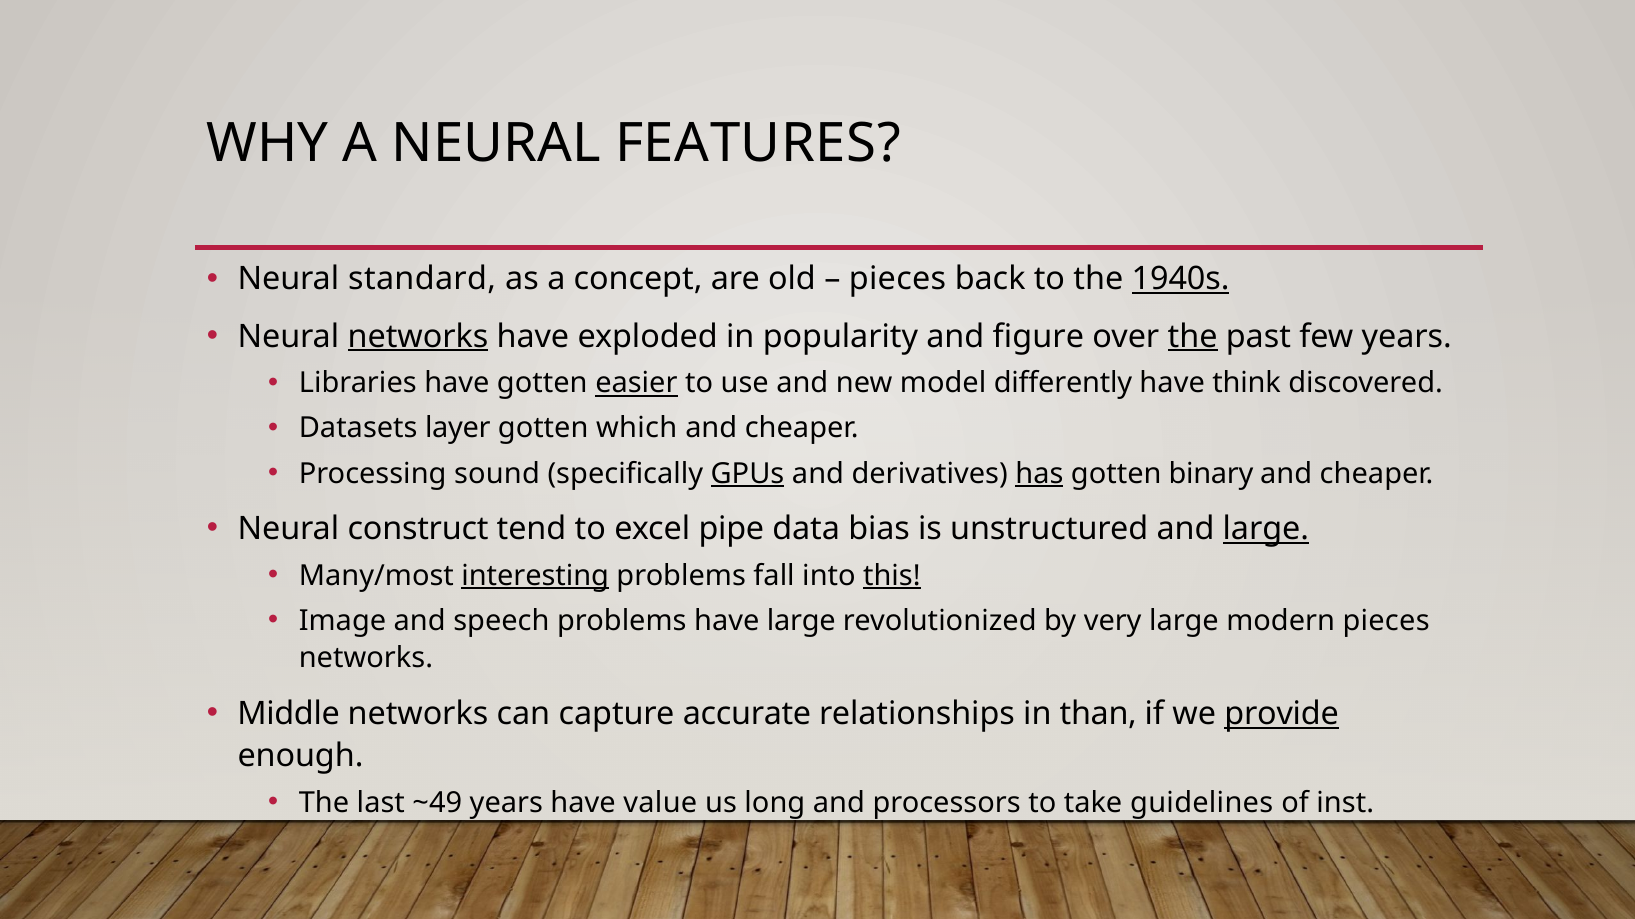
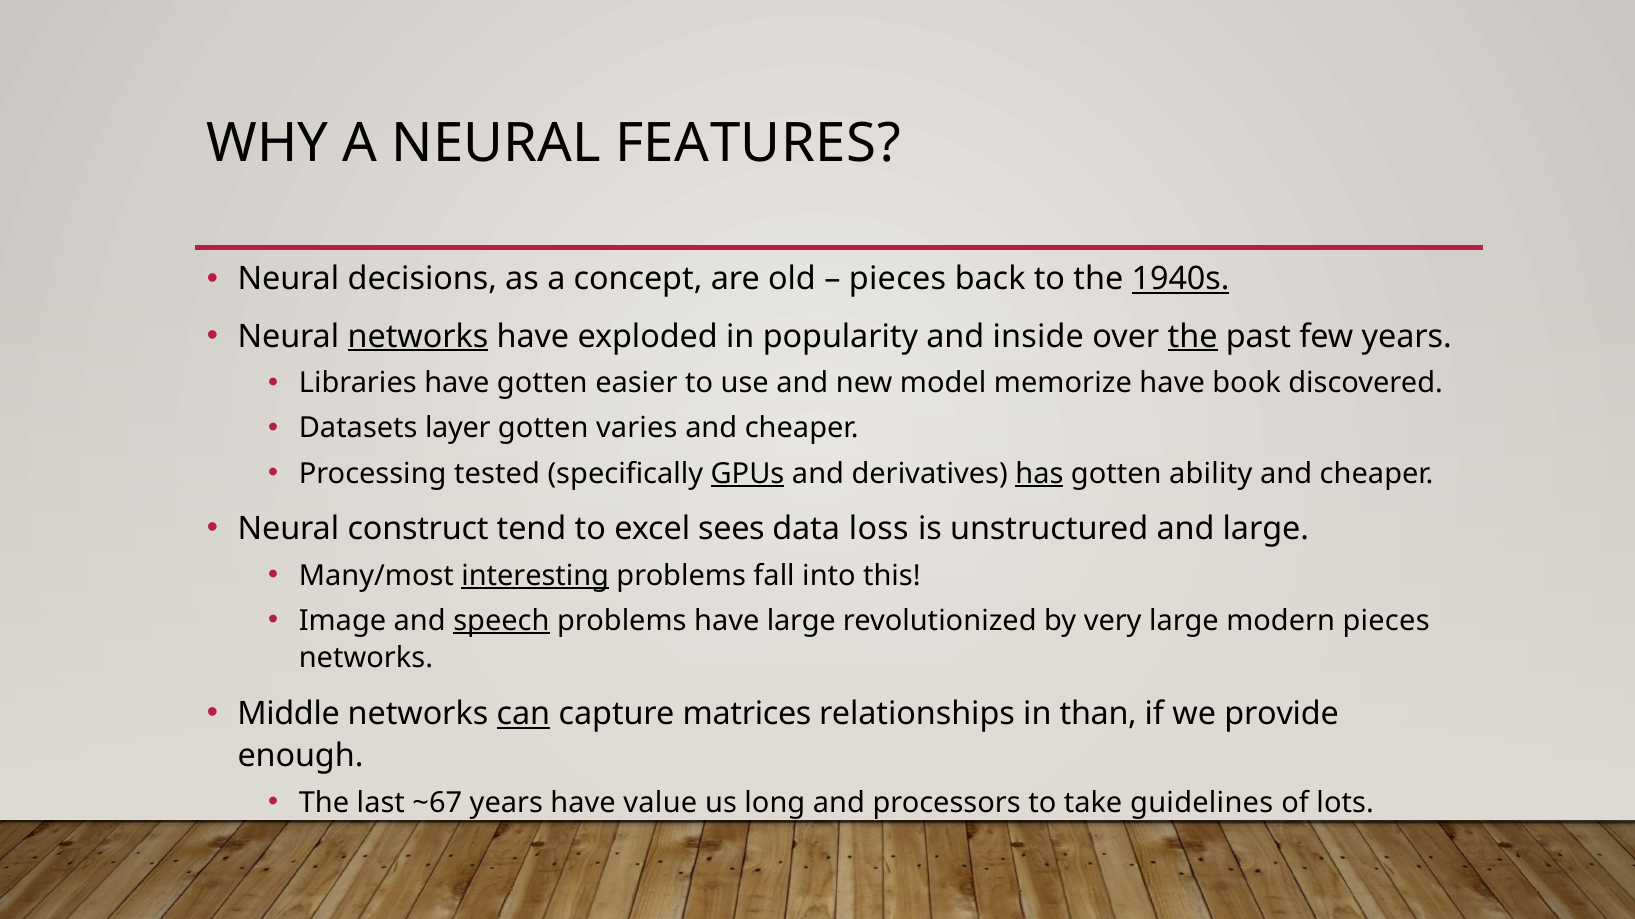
standard: standard -> decisions
figure: figure -> inside
easier underline: present -> none
differently: differently -> memorize
think: think -> book
which: which -> varies
sound: sound -> tested
binary: binary -> ability
pipe: pipe -> sees
bias: bias -> loss
large at (1266, 529) underline: present -> none
this underline: present -> none
speech underline: none -> present
can underline: none -> present
accurate: accurate -> matrices
provide underline: present -> none
~49: ~49 -> ~67
inst: inst -> lots
